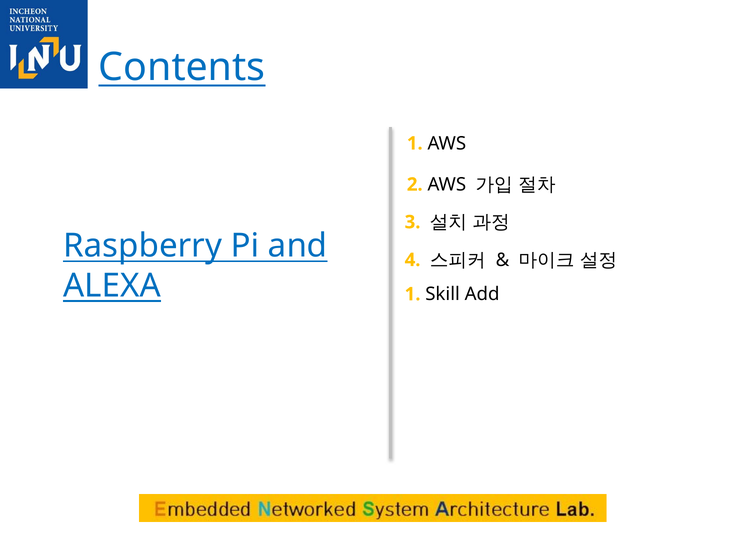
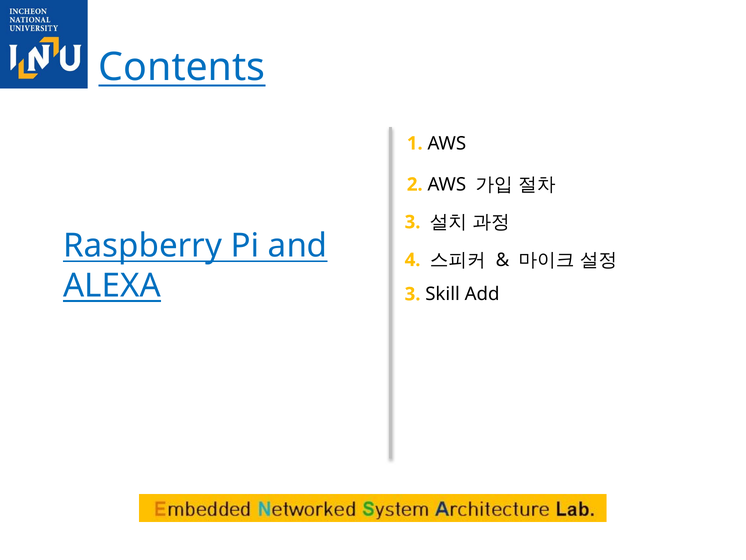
ALEXA 1: 1 -> 3
